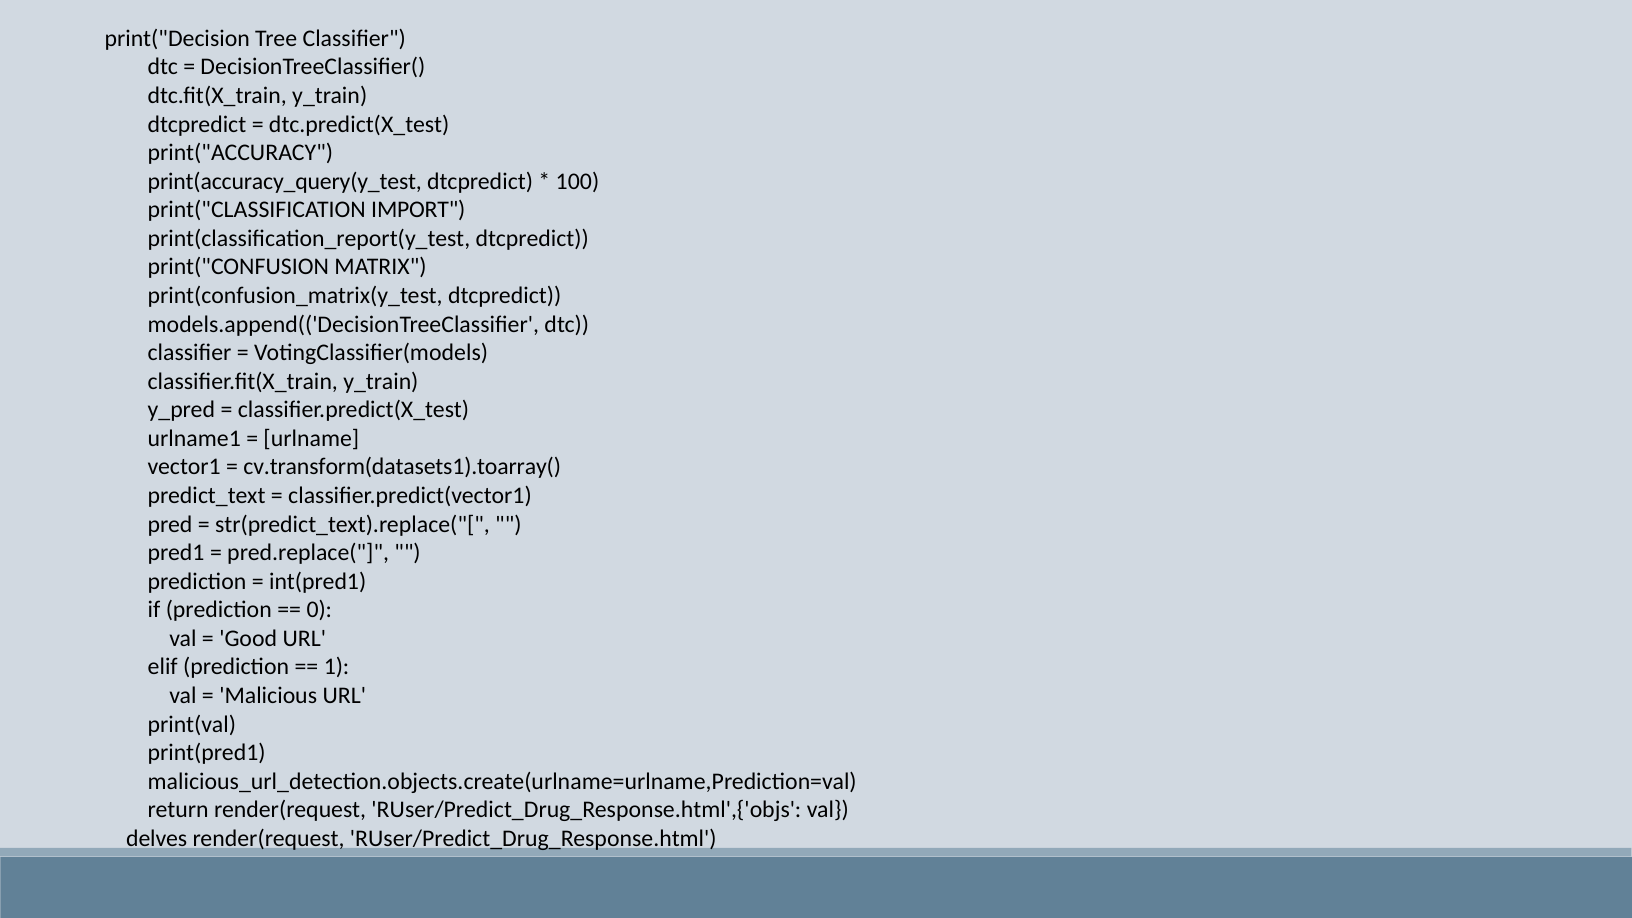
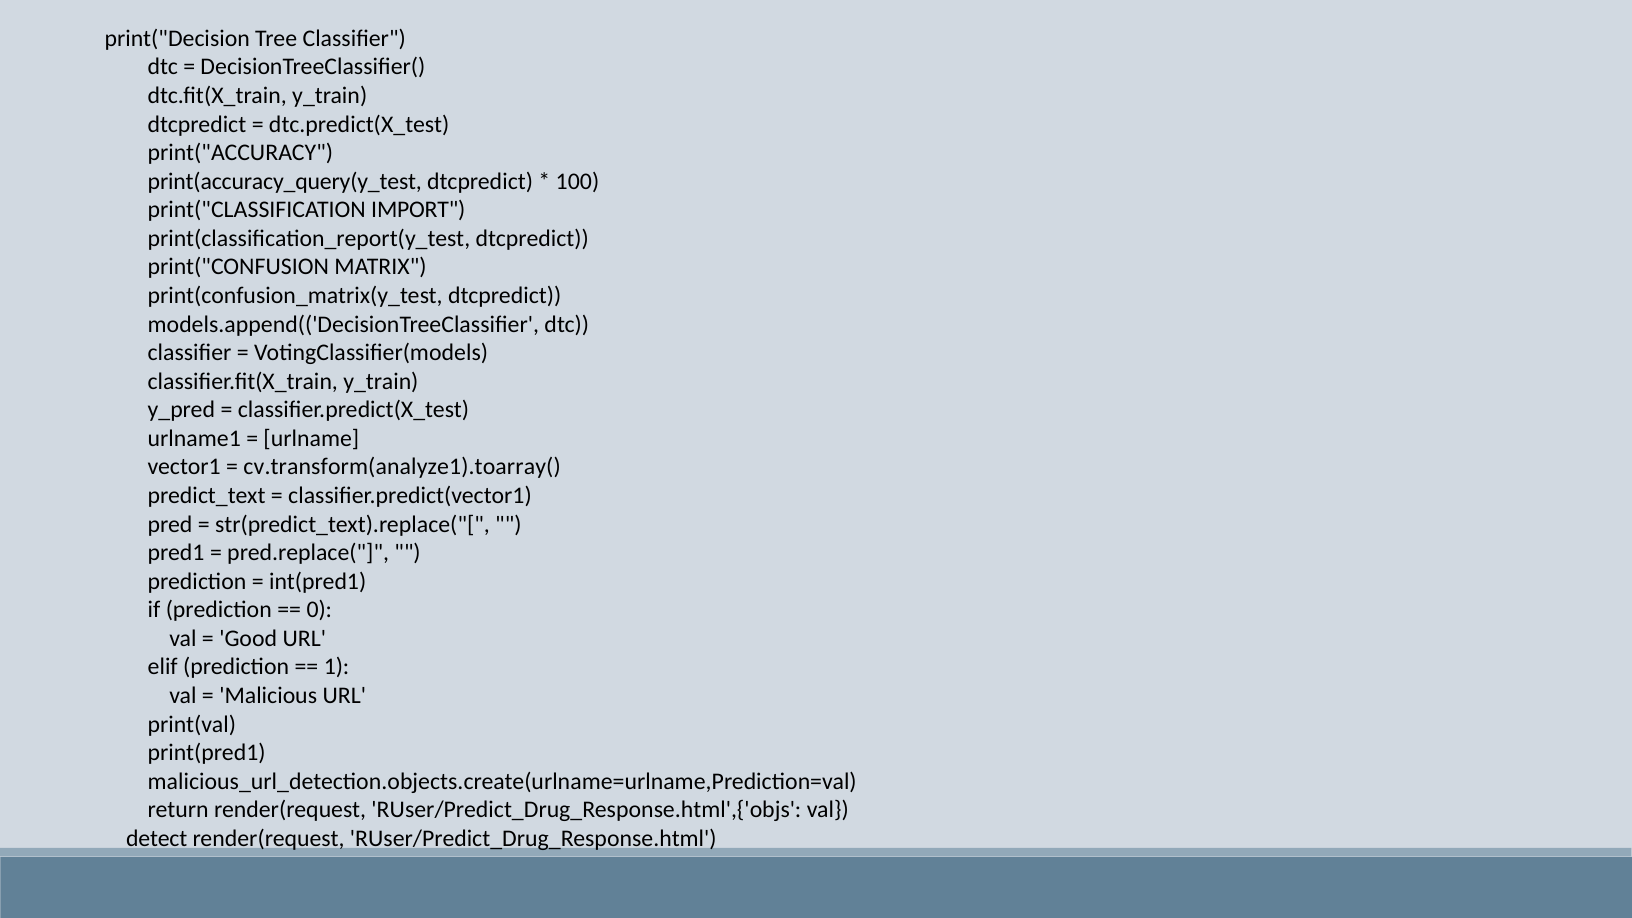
cv.transform(datasets1).toarray(: cv.transform(datasets1).toarray( -> cv.transform(analyze1).toarray(
delves: delves -> detect
